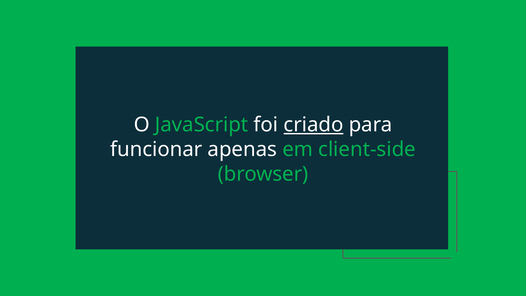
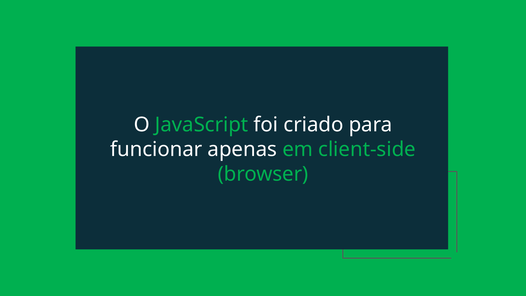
criado underline: present -> none
